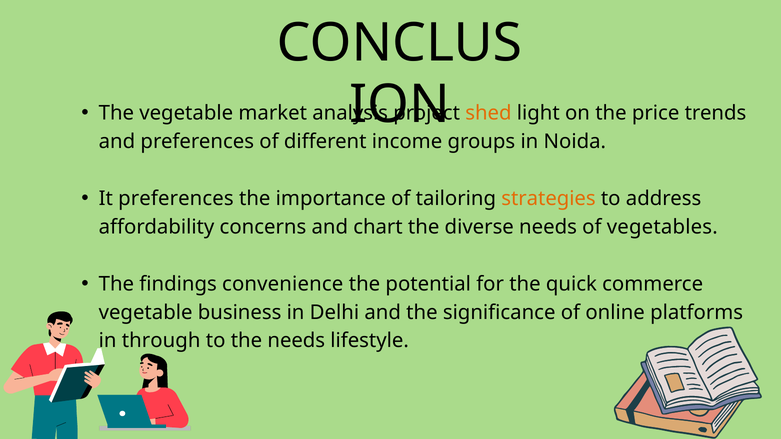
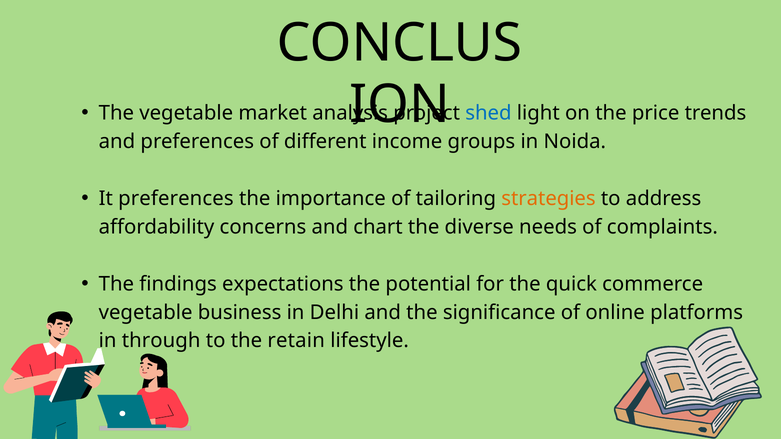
shed colour: orange -> blue
vegetables: vegetables -> complaints
convenience: convenience -> expectations
the needs: needs -> retain
